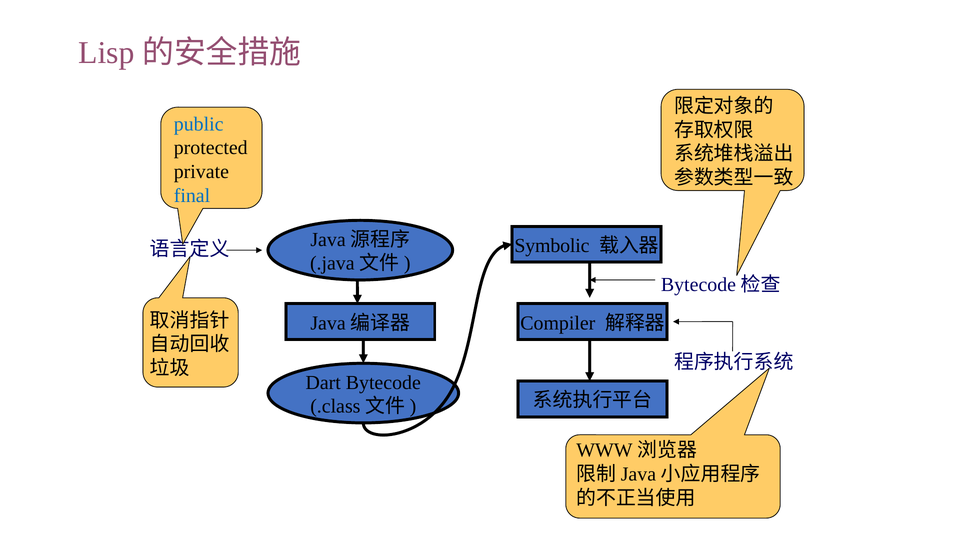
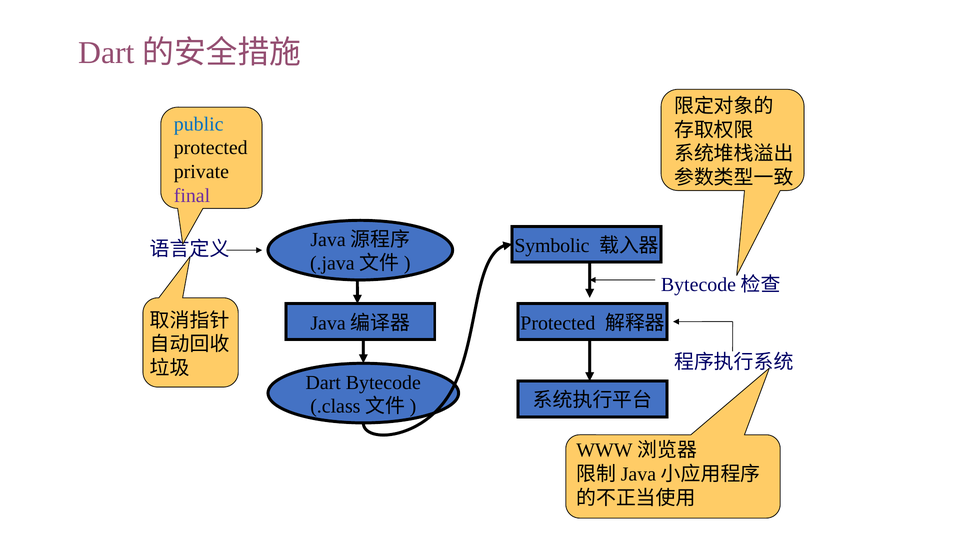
Lisp at (106, 53): Lisp -> Dart
final colour: blue -> purple
Compiler at (558, 323): Compiler -> Protected
